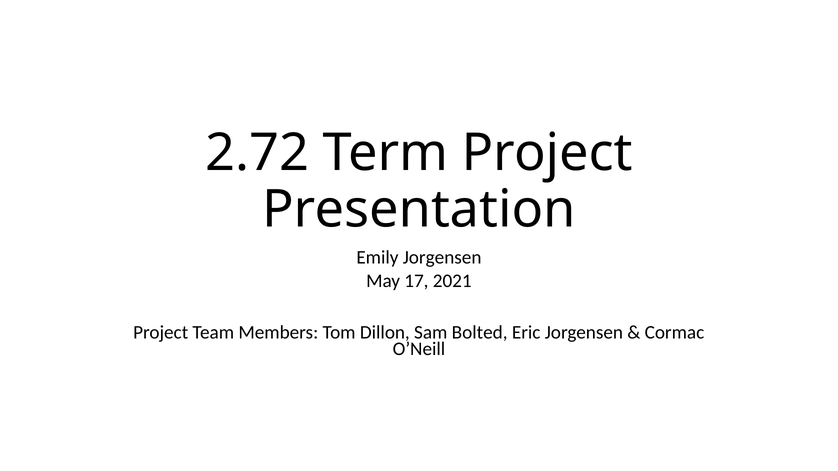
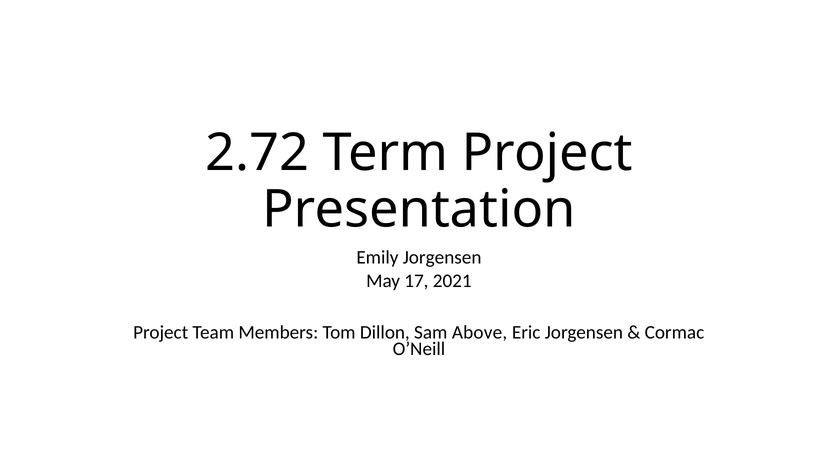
Bolted: Bolted -> Above
